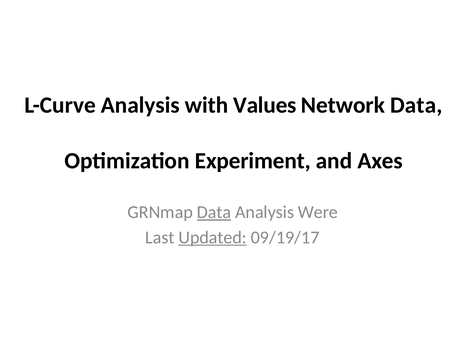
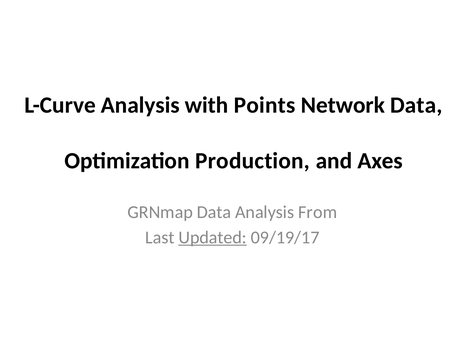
Values: Values -> Points
Experiment: Experiment -> Production
Data at (214, 212) underline: present -> none
Were: Were -> From
